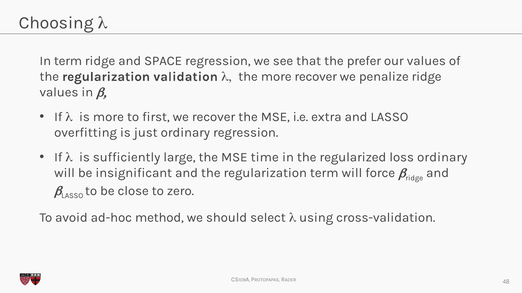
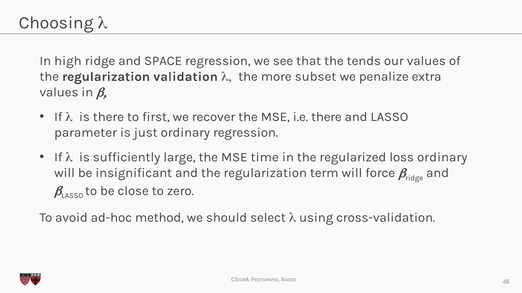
In term: term -> high
prefer: prefer -> tends
more recover: recover -> subset
penalize ridge: ridge -> extra
is more: more -> there
i.e extra: extra -> there
overfitting: overfitting -> parameter
